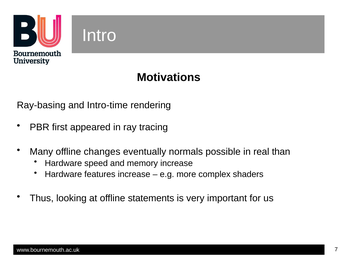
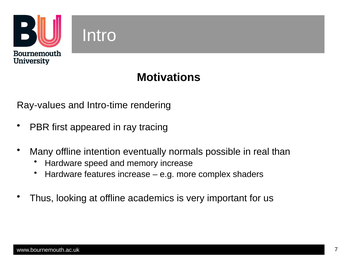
Ray-basing: Ray-basing -> Ray-values
changes: changes -> intention
statements: statements -> academics
